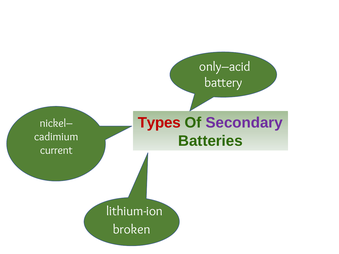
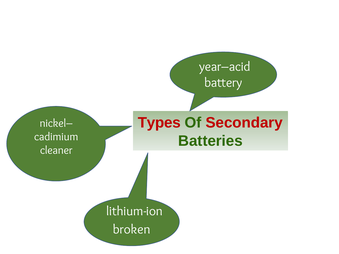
only–acid: only–acid -> year–acid
Secondary colour: purple -> red
current: current -> cleaner
